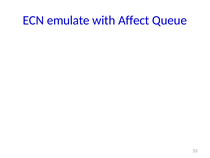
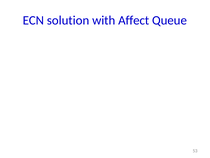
emulate: emulate -> solution
